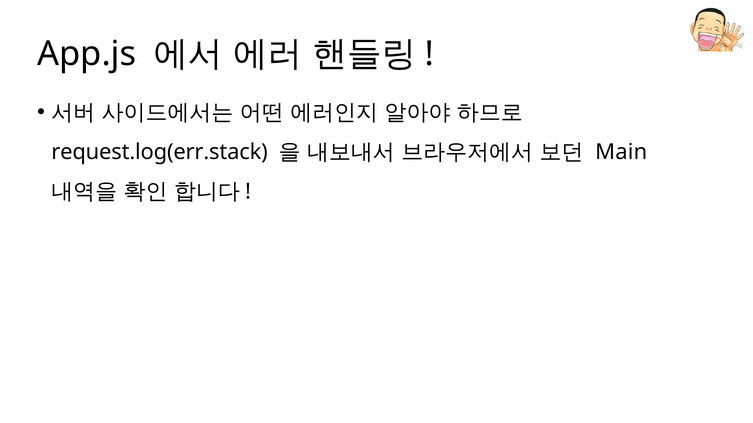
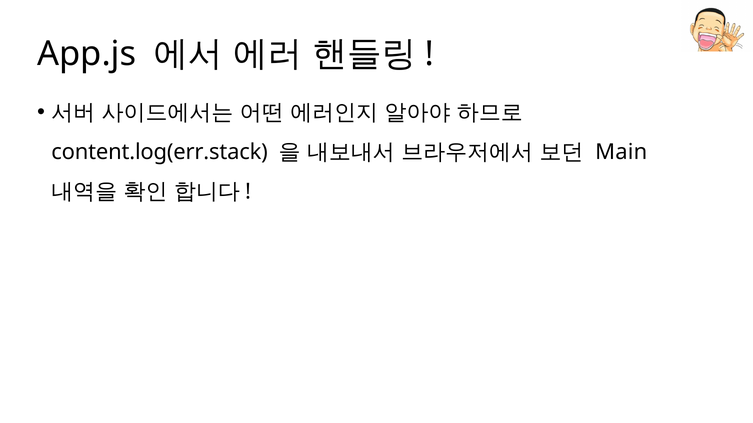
request.log(err.stack: request.log(err.stack -> content.log(err.stack
